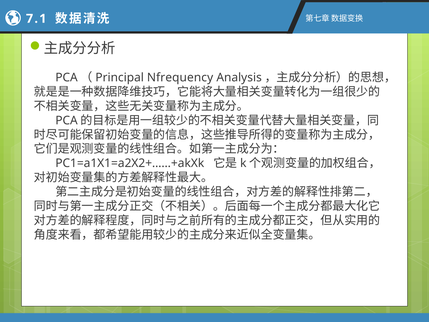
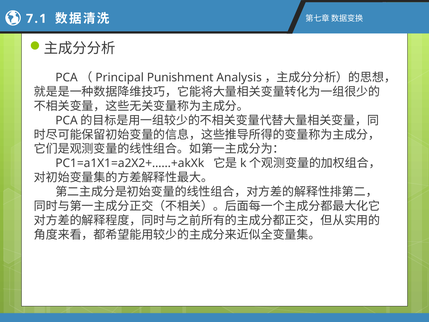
Nfrequency: Nfrequency -> Punishment
